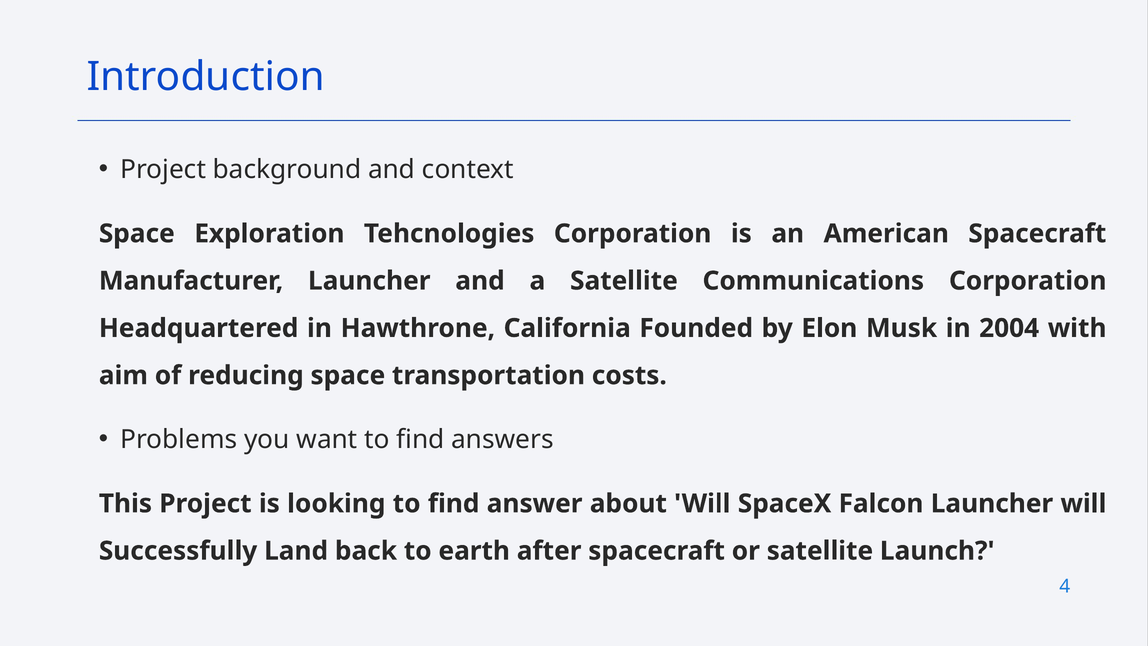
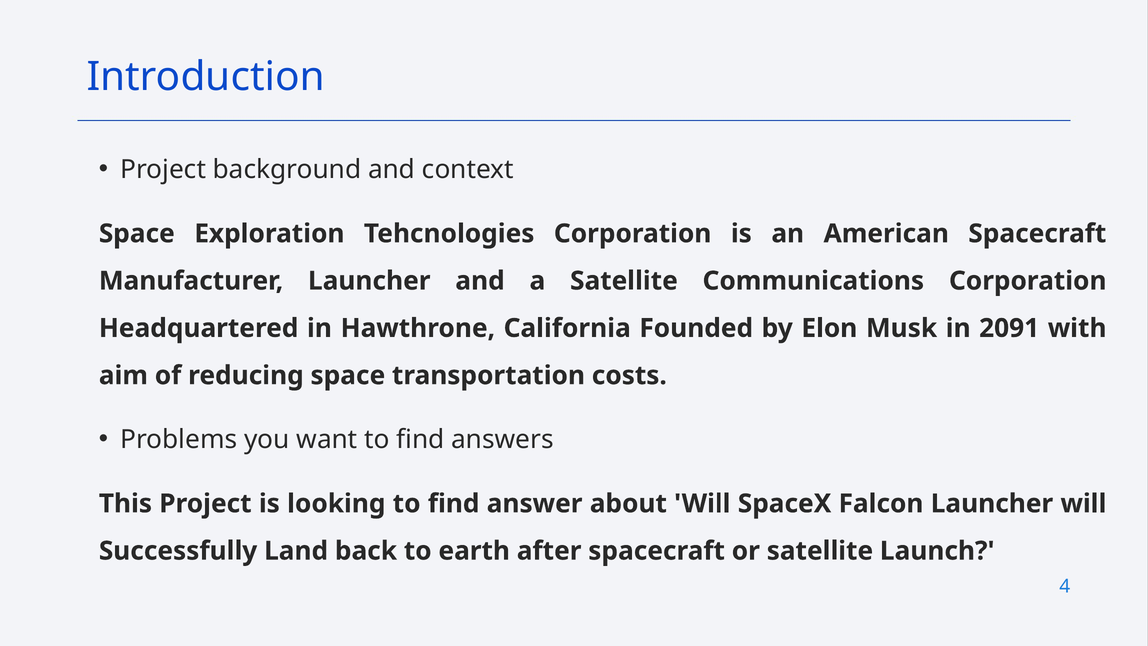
2004: 2004 -> 2091
